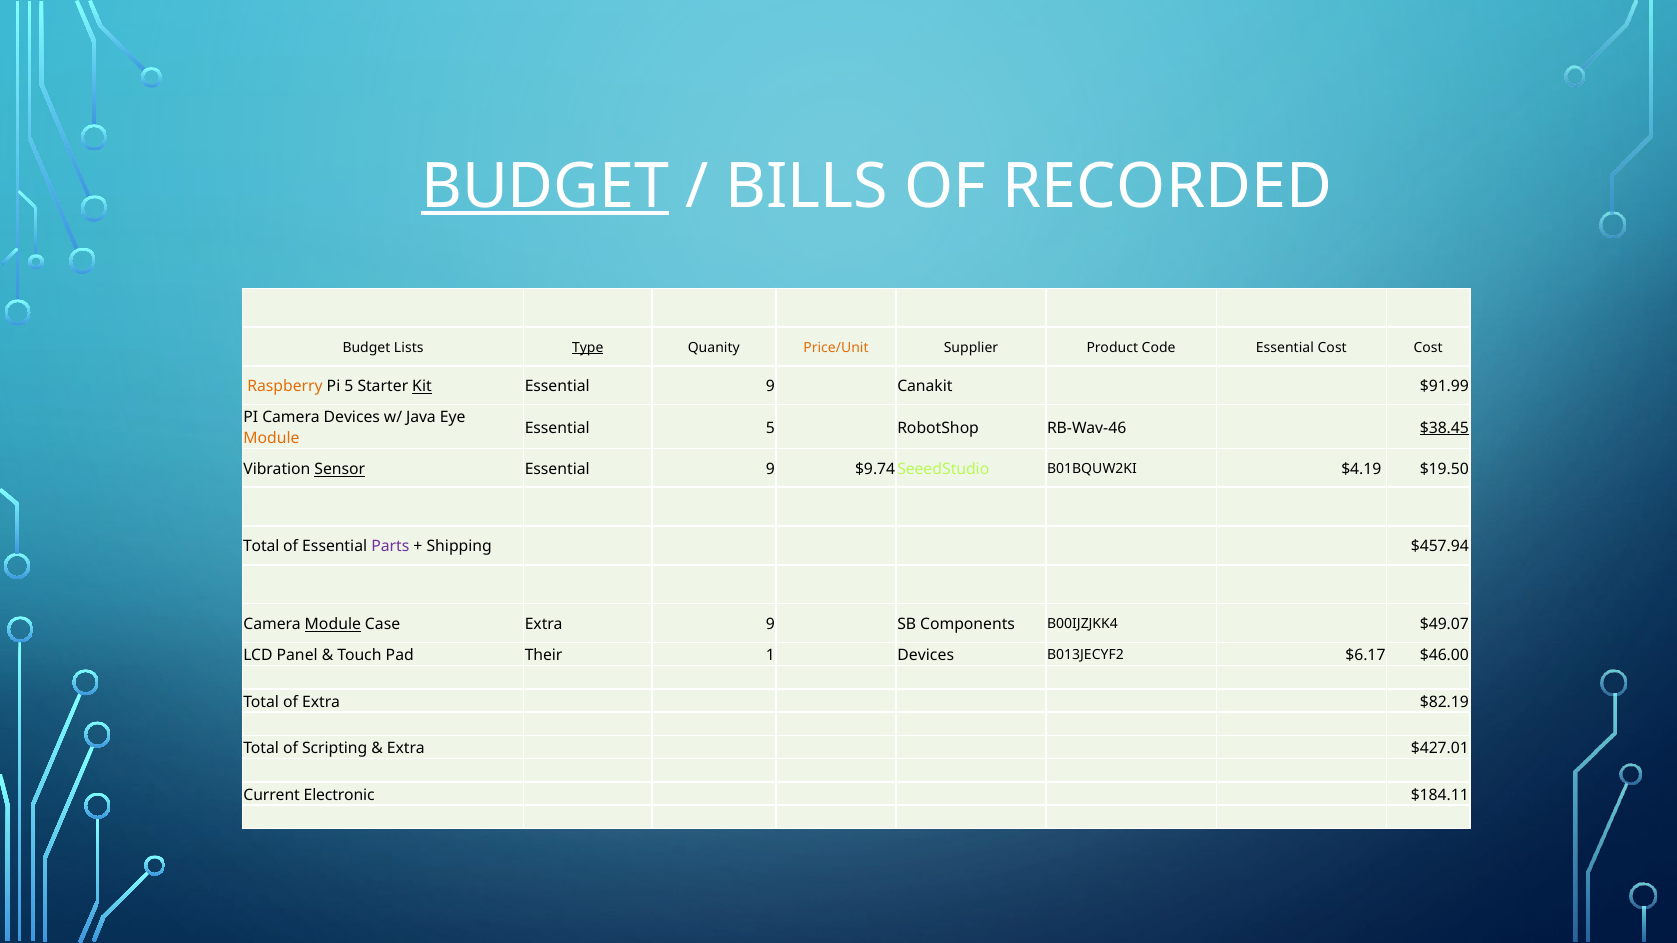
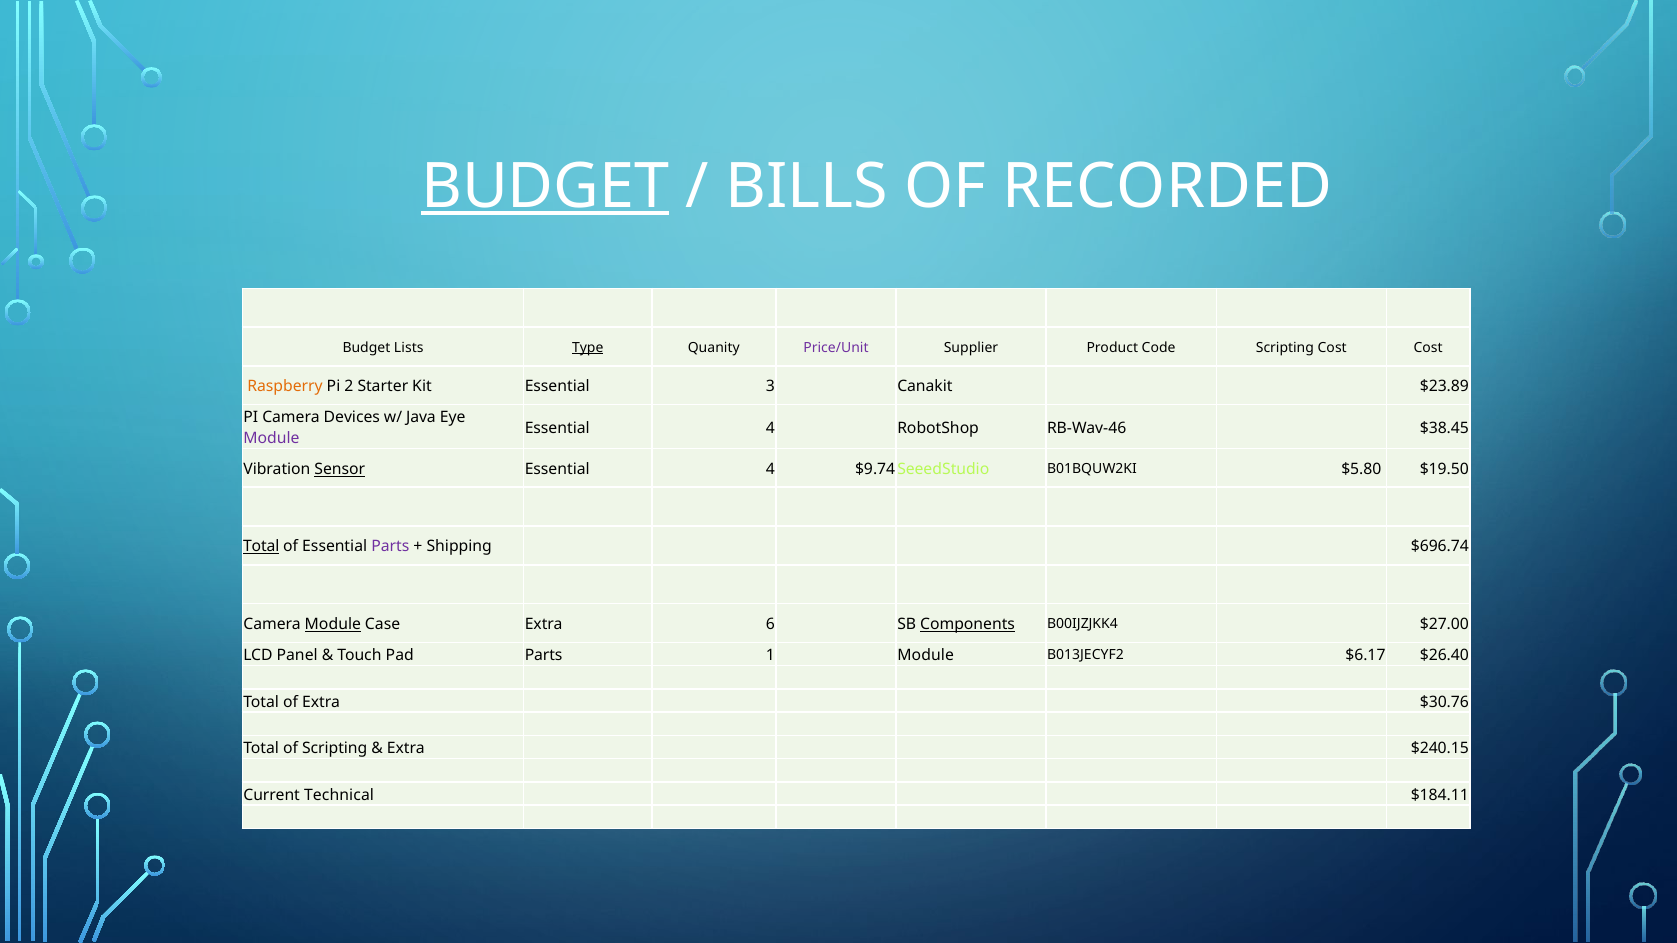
Price/Unit colour: orange -> purple
Code Essential: Essential -> Scripting
Pi 5: 5 -> 2
Kit underline: present -> none
9 at (770, 387): 9 -> 3
$91.99: $91.99 -> $23.89
5 at (770, 428): 5 -> 4
$38.45 underline: present -> none
Module at (271, 439) colour: orange -> purple
9 at (770, 469): 9 -> 4
$4.19: $4.19 -> $5.80
Total at (261, 547) underline: none -> present
$457.94: $457.94 -> $696.74
Extra 9: 9 -> 6
Components underline: none -> present
$49.07: $49.07 -> $27.00
Pad Their: Their -> Parts
1 Devices: Devices -> Module
$46.00: $46.00 -> $26.40
$82.19: $82.19 -> $30.76
$427.01: $427.01 -> $240.15
Electronic: Electronic -> Technical
